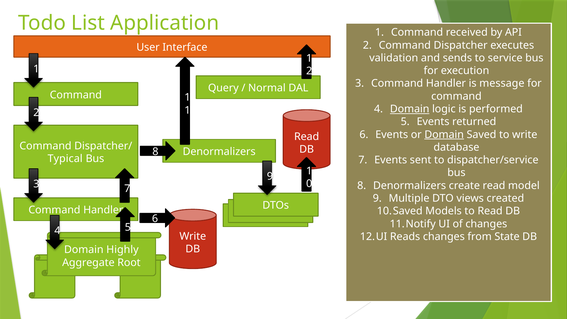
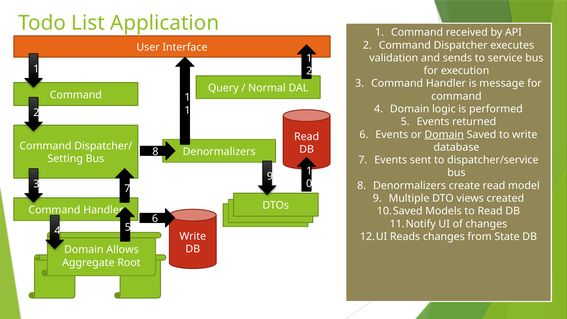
Domain at (410, 109) underline: present -> none
Typical: Typical -> Setting
Highly: Highly -> Allows
